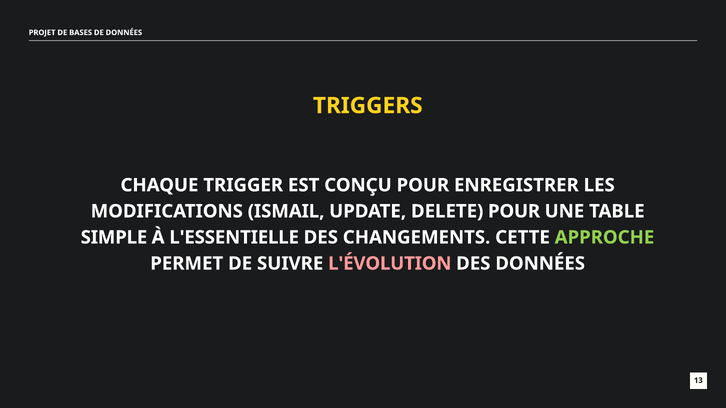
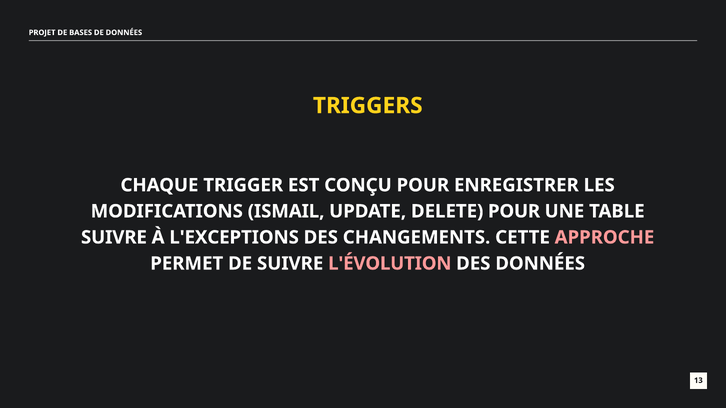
SIMPLE at (114, 238): SIMPLE -> SUIVRE
L'ESSENTIELLE: L'ESSENTIELLE -> L'EXCEPTIONS
APPROCHE colour: light green -> pink
